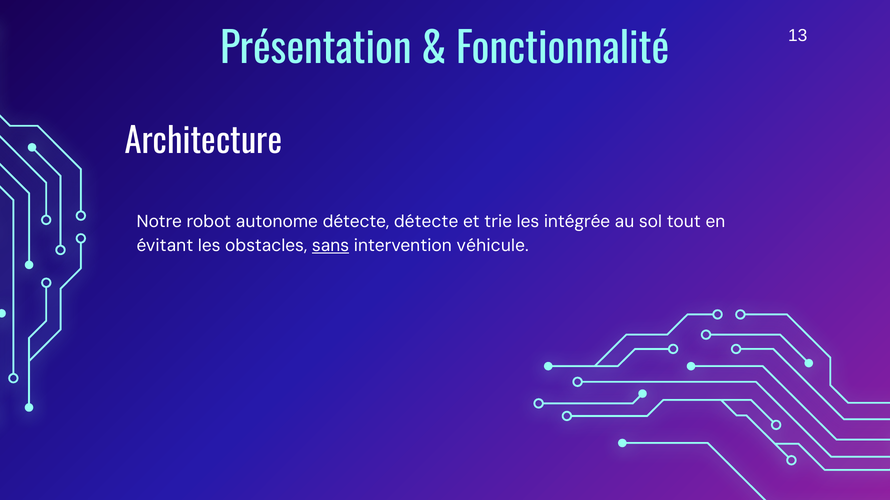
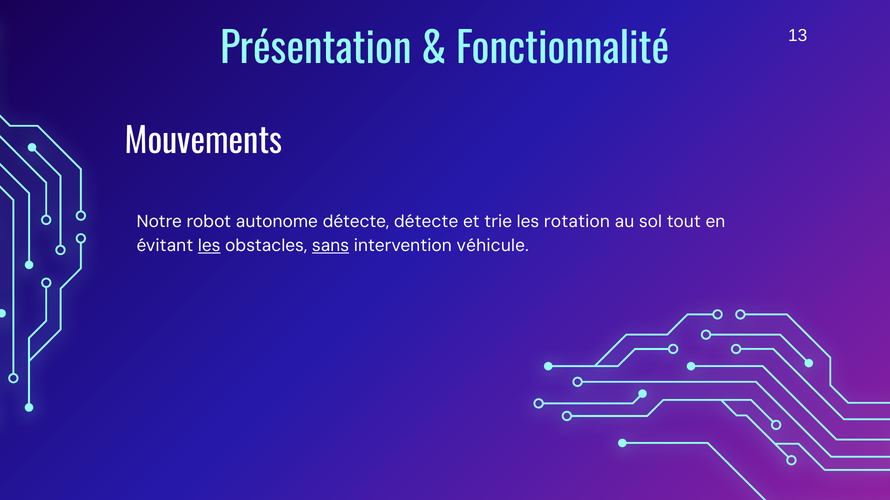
Architecture: Architecture -> Mouvements
intégrée: intégrée -> rotation
les at (209, 246) underline: none -> present
